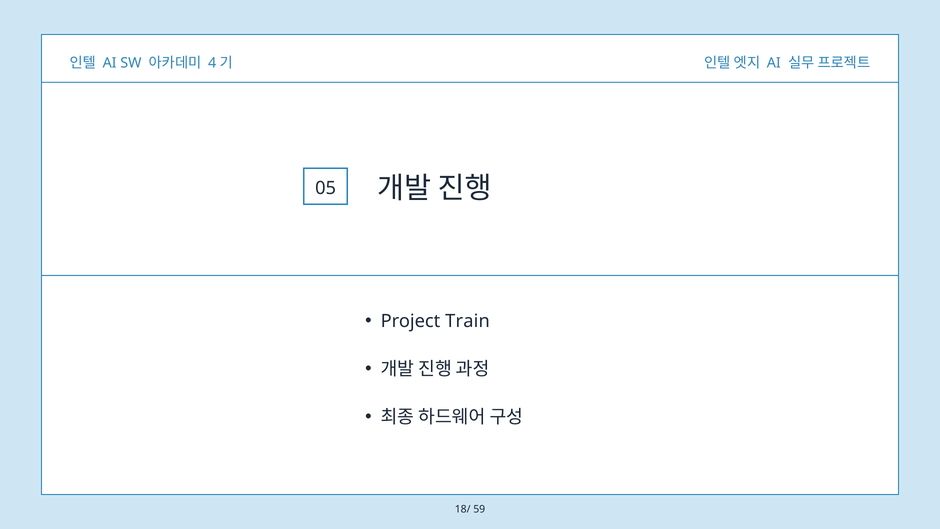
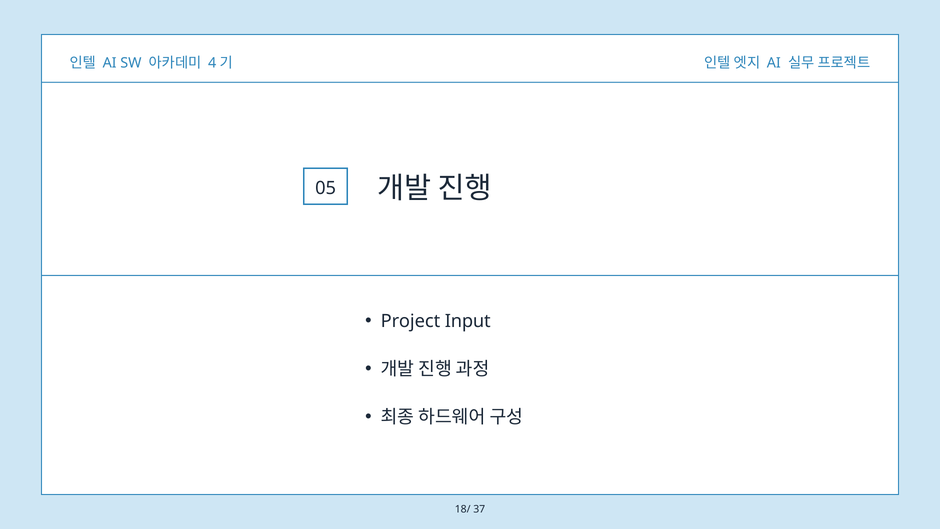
Train: Train -> Input
59: 59 -> 37
